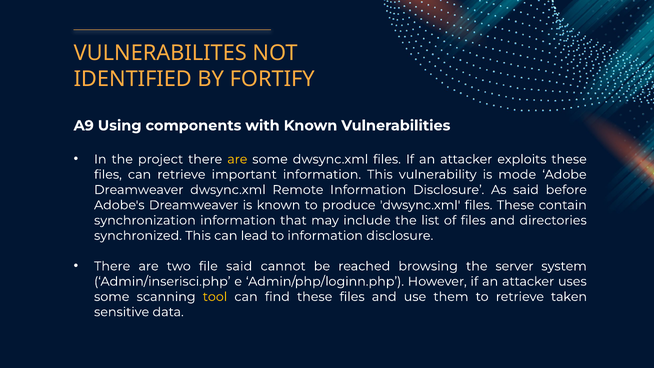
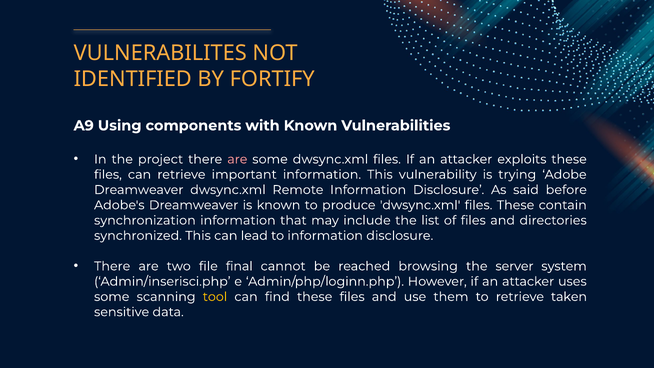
are at (237, 159) colour: yellow -> pink
mode: mode -> trying
file said: said -> final
